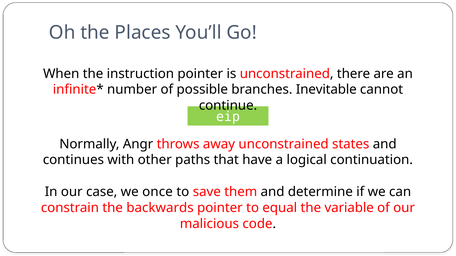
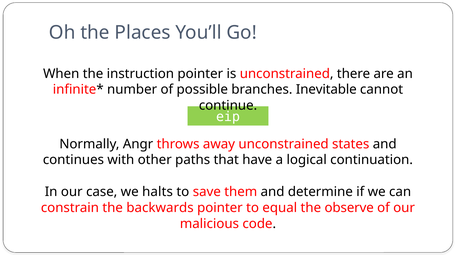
once: once -> halts
variable: variable -> observe
